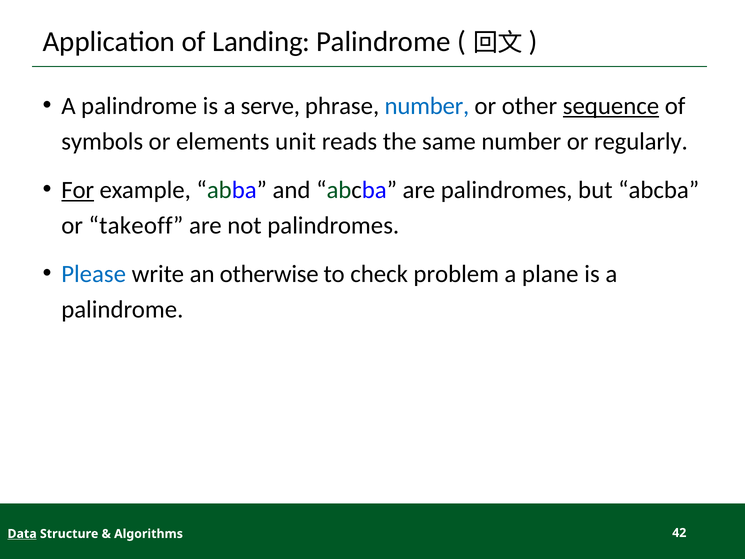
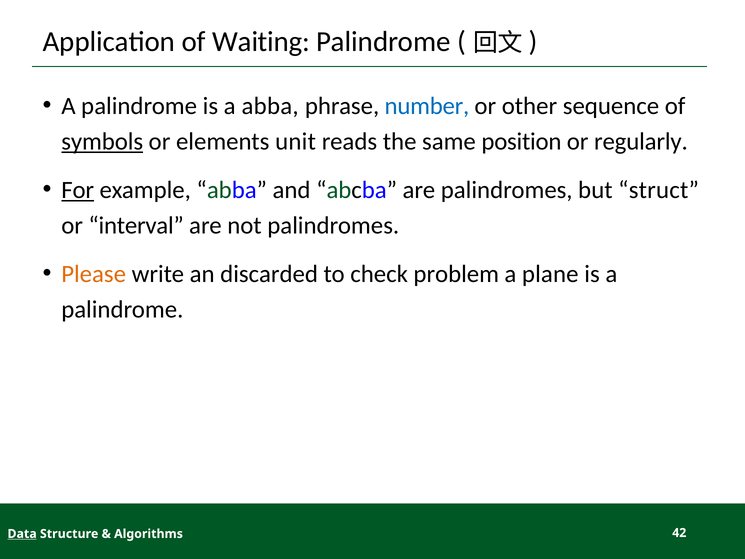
Landing: Landing -> Waiting
a serve: serve -> abba
sequence underline: present -> none
symbols underline: none -> present
same number: number -> position
but abcba: abcba -> struct
takeoff: takeoff -> interval
Please colour: blue -> orange
otherwise: otherwise -> discarded
